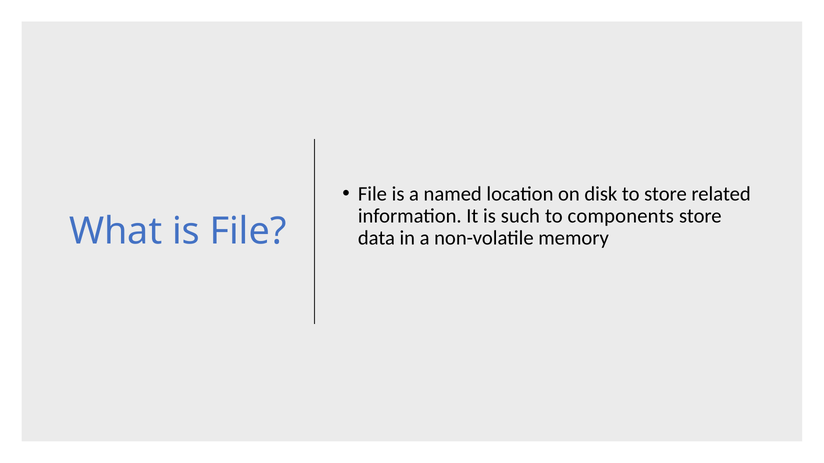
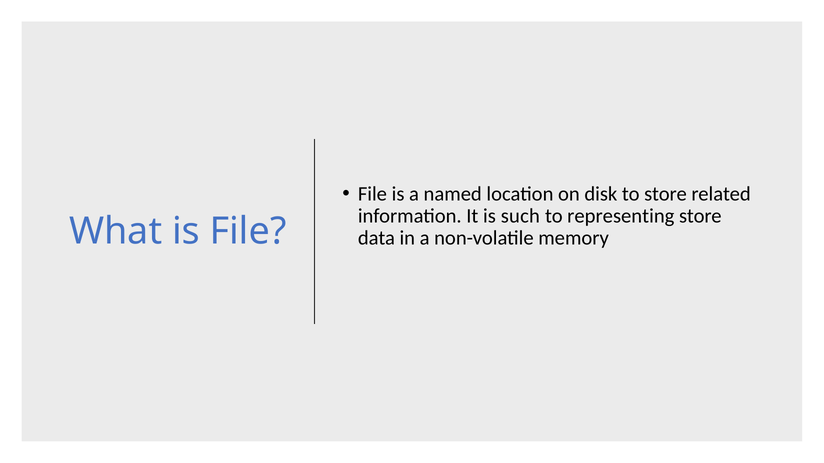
components: components -> representing
